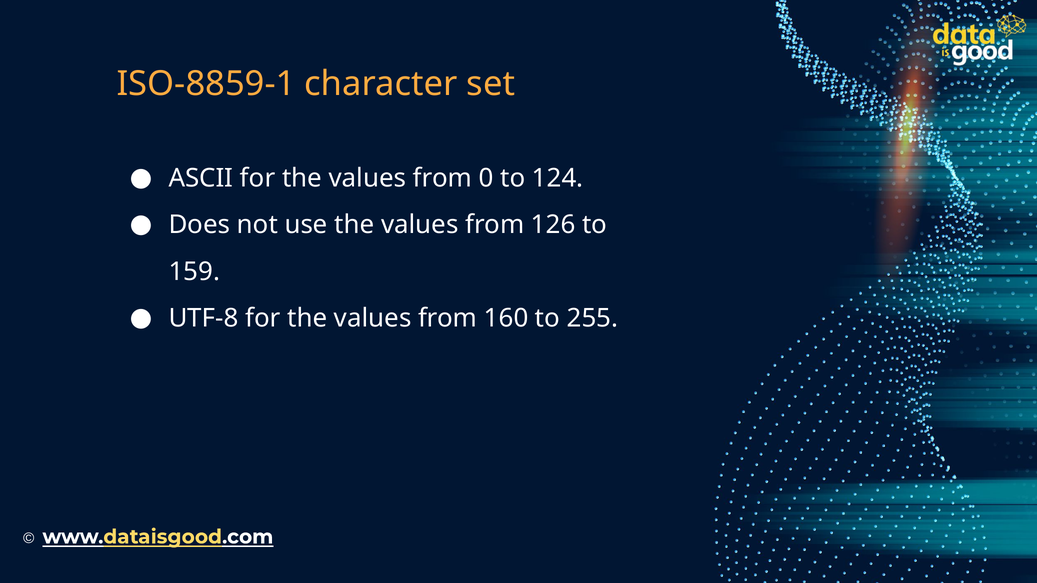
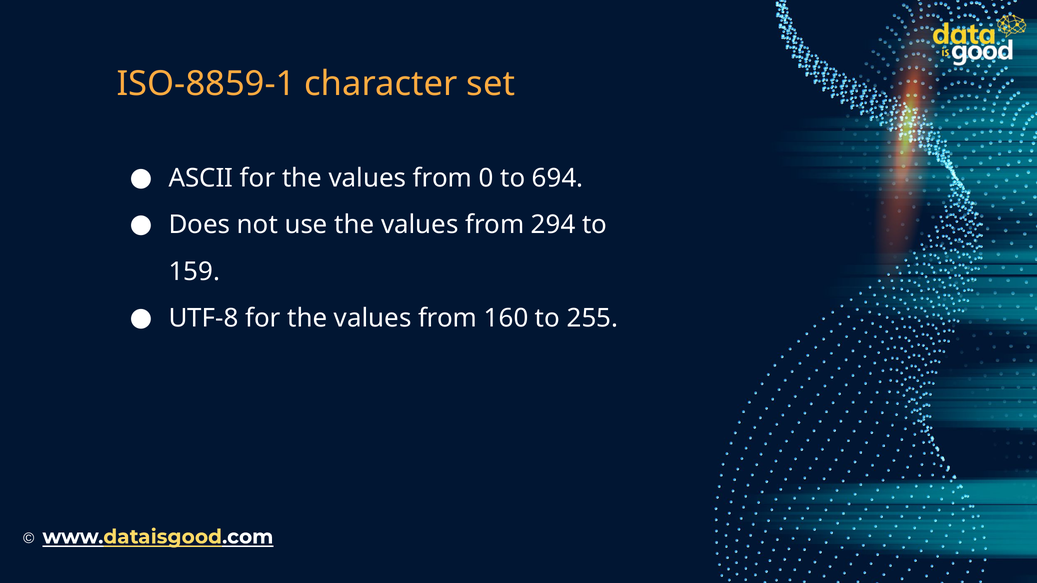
124: 124 -> 694
126: 126 -> 294
